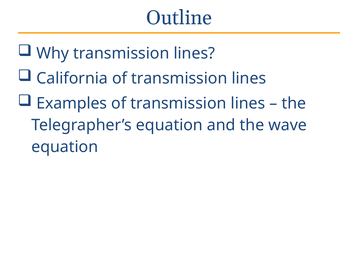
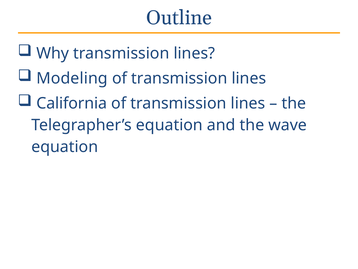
California: California -> Modeling
Examples: Examples -> California
